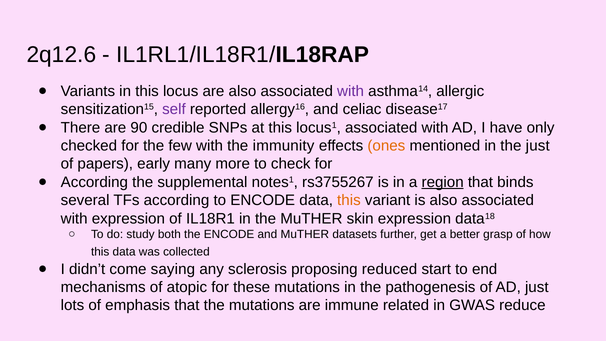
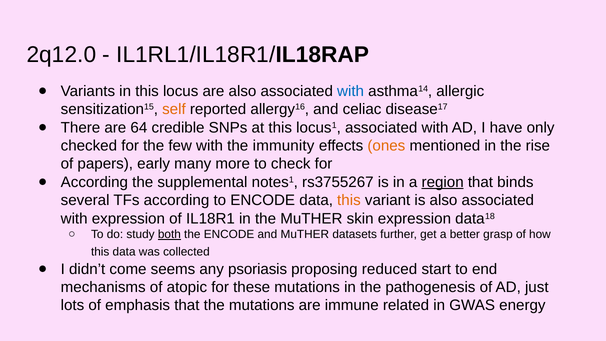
2q12.6: 2q12.6 -> 2q12.0
with at (351, 91) colour: purple -> blue
self colour: purple -> orange
90: 90 -> 64
the just: just -> rise
both underline: none -> present
saying: saying -> seems
sclerosis: sclerosis -> psoriasis
reduce: reduce -> energy
